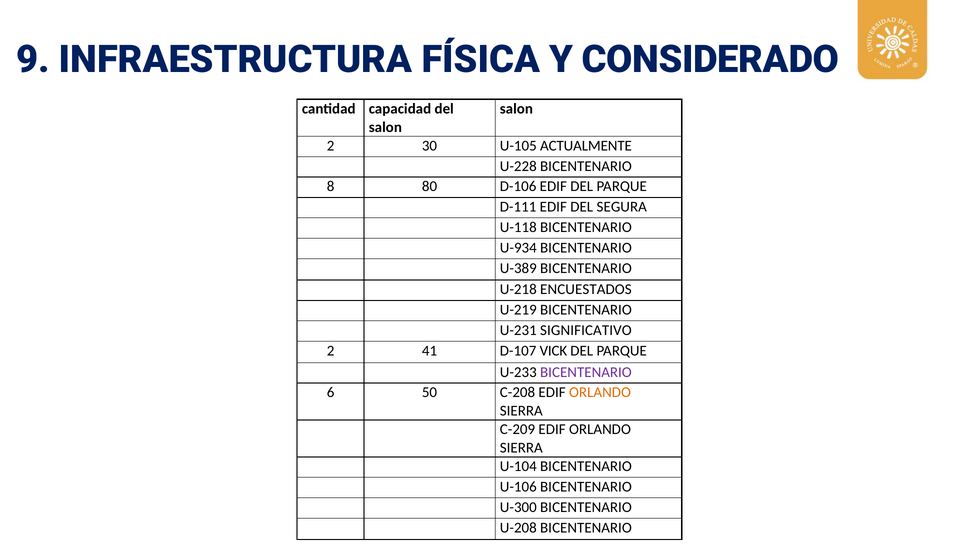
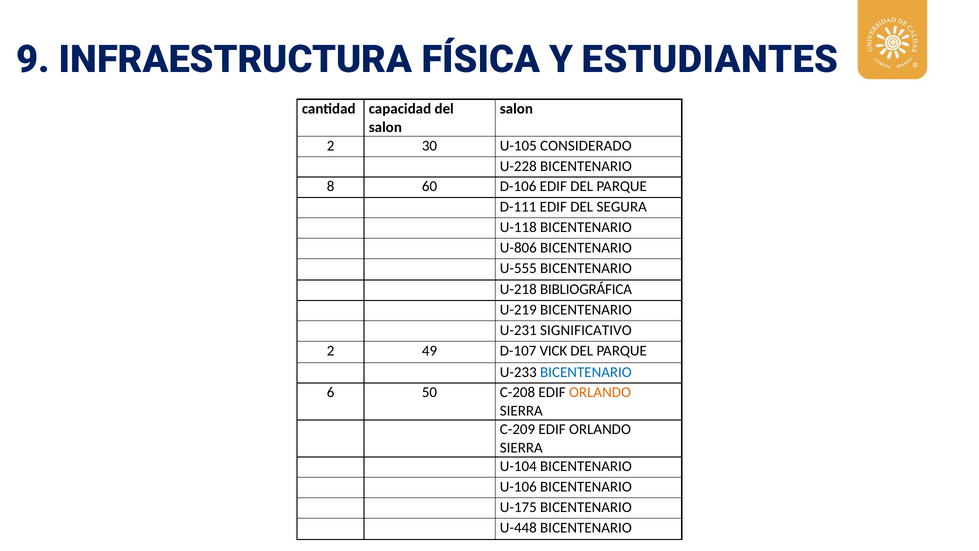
CONSIDERADO: CONSIDERADO -> ESTUDIANTES
ACTUALMENTE: ACTUALMENTE -> CONSIDERADO
80: 80 -> 60
U-934: U-934 -> U-806
U-389: U-389 -> U-555
ENCUESTADOS: ENCUESTADOS -> BIBLIOGRÁFICA
41: 41 -> 49
BICENTENARIO at (586, 372) colour: purple -> blue
U-300: U-300 -> U-175
U-208: U-208 -> U-448
